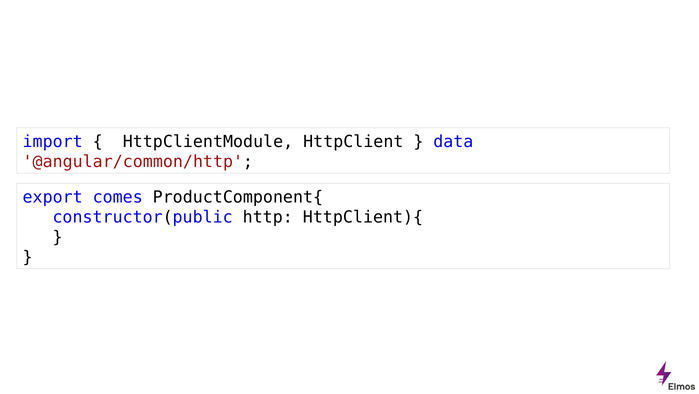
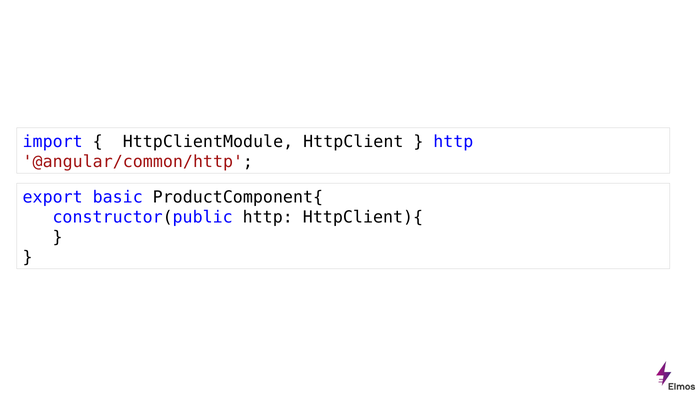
data at (453, 141): data -> http
comes: comes -> basic
